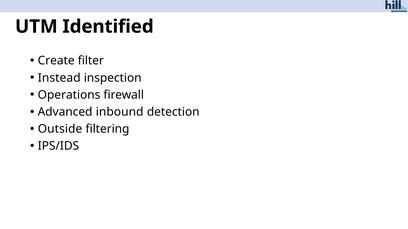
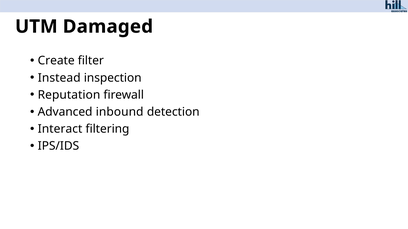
Identified: Identified -> Damaged
Operations: Operations -> Reputation
Outside: Outside -> Interact
